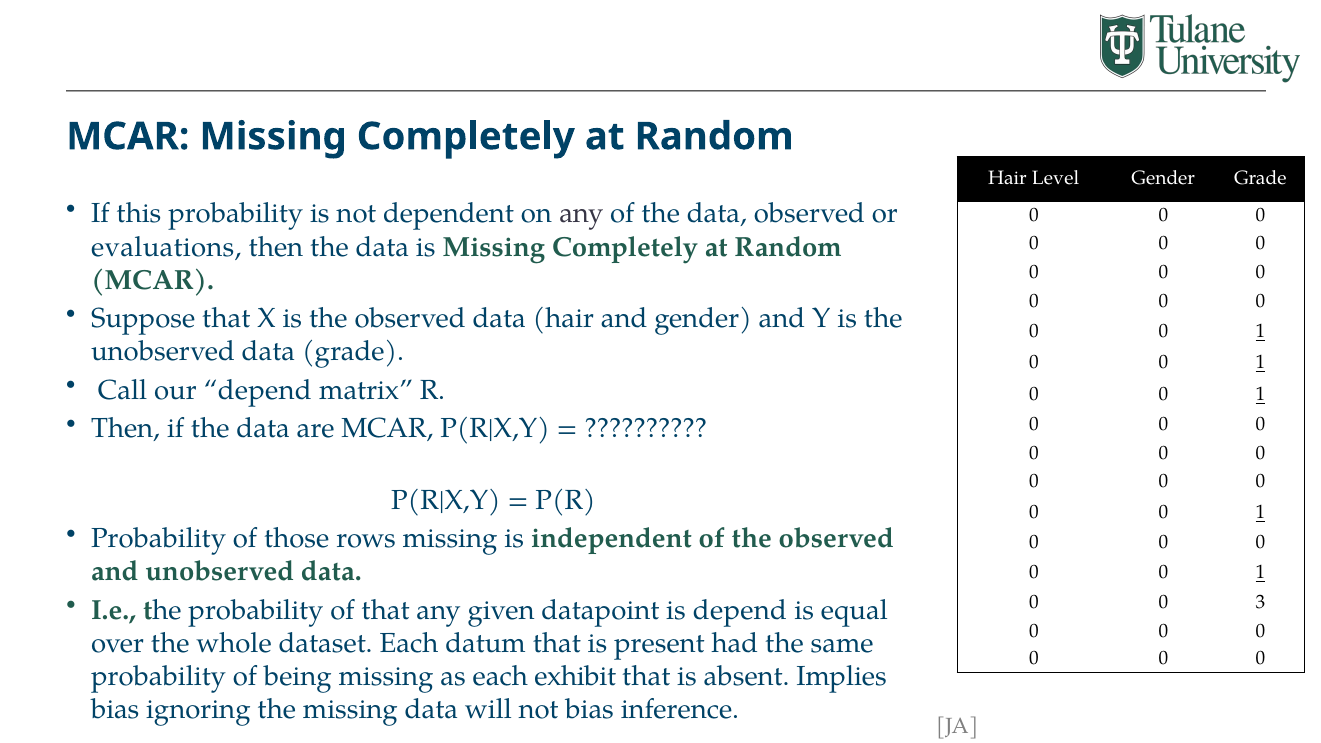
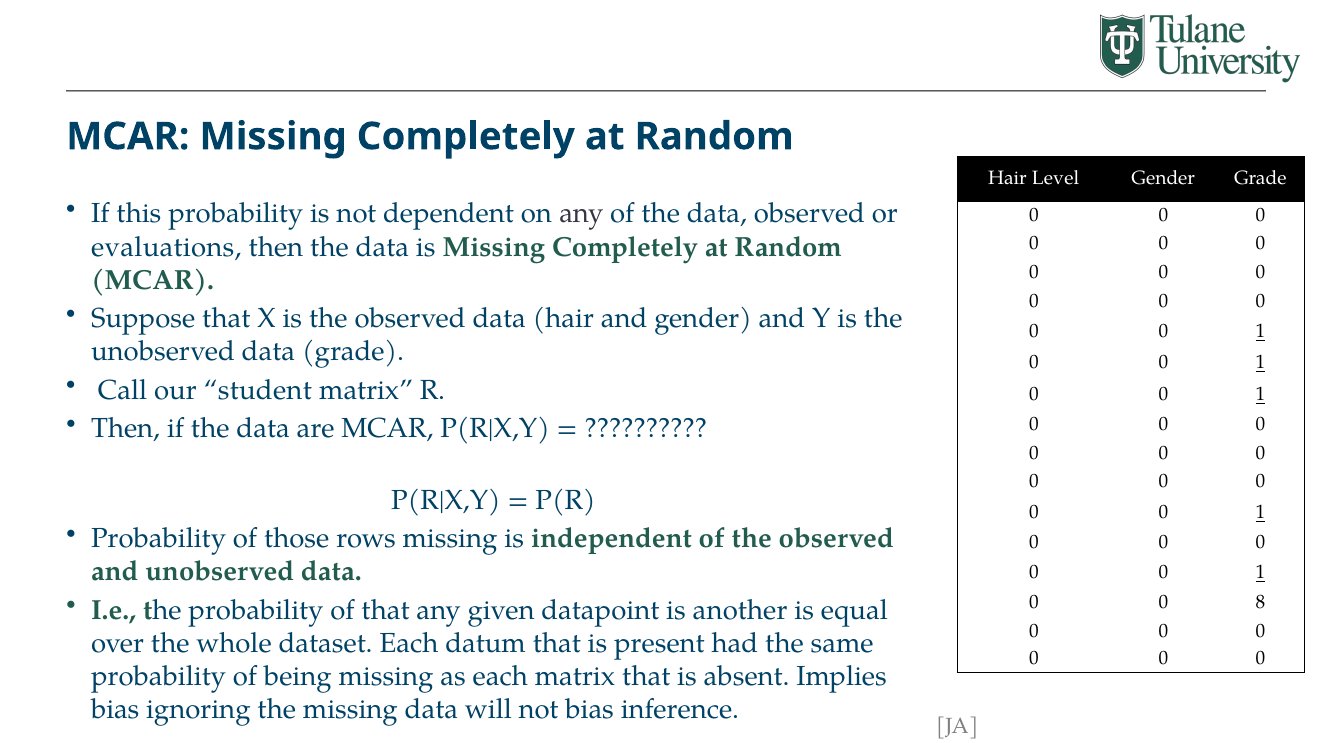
our depend: depend -> student
is depend: depend -> another
3: 3 -> 8
each exhibit: exhibit -> matrix
